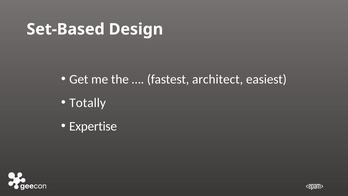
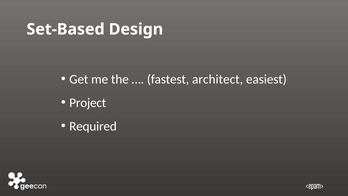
Totally: Totally -> Project
Expertise: Expertise -> Required
